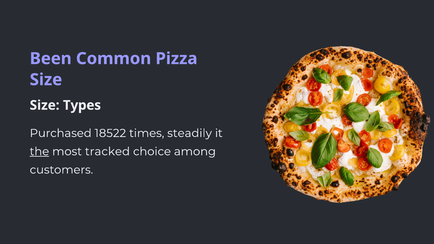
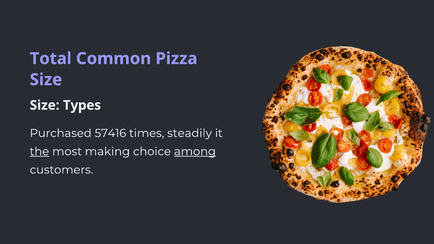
Been: Been -> Total
18522: 18522 -> 57416
tracked: tracked -> making
among underline: none -> present
